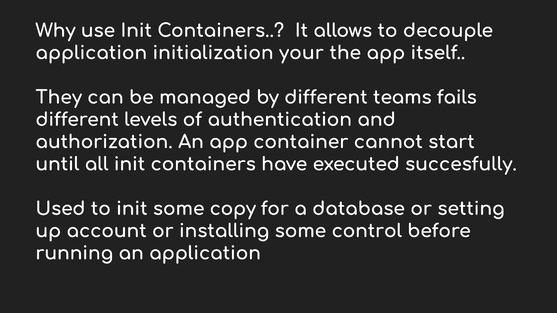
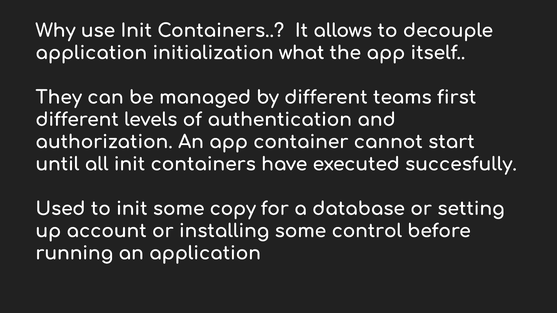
your: your -> what
fails: fails -> first
